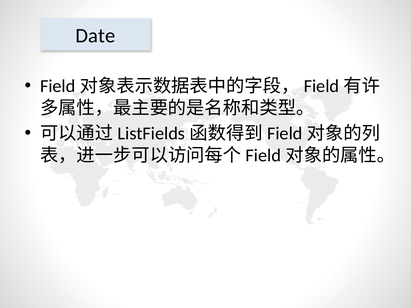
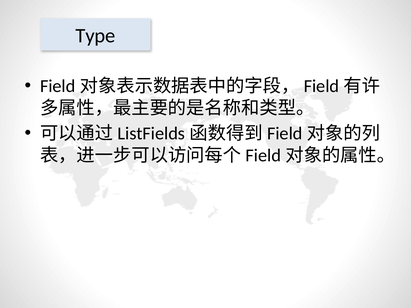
Date: Date -> Type
